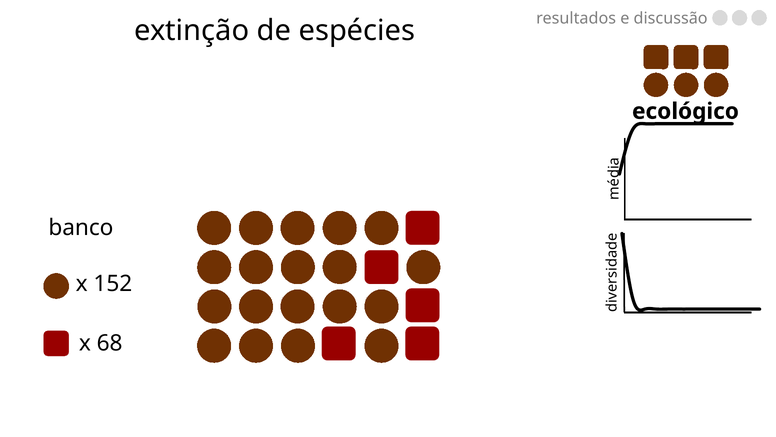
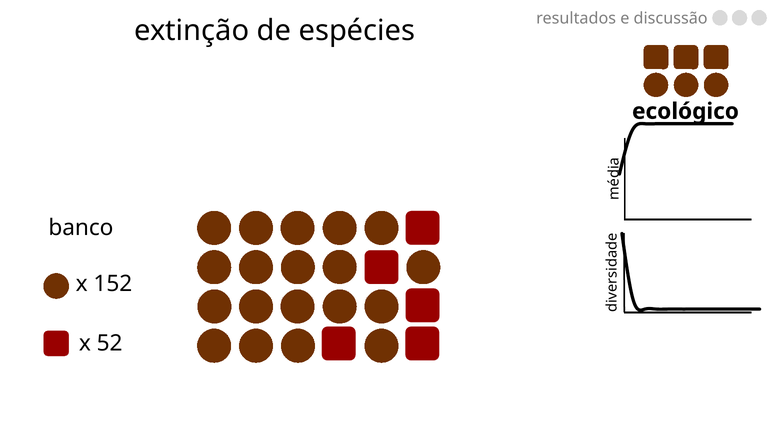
68: 68 -> 52
